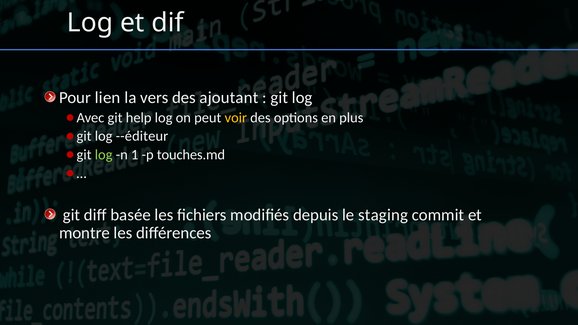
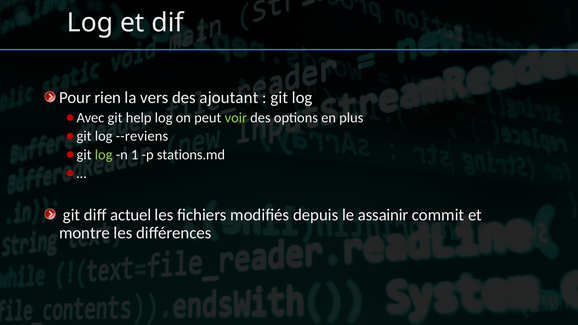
lien: lien -> rien
voir colour: yellow -> light green
--éditeur: --éditeur -> --reviens
touches.md: touches.md -> stations.md
basée: basée -> actuel
staging: staging -> assainir
